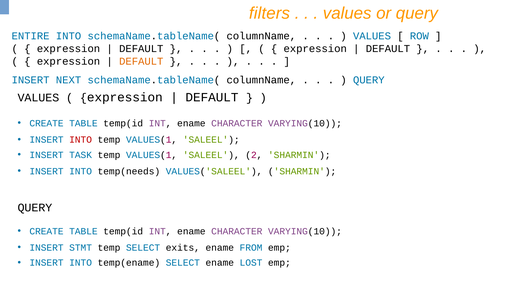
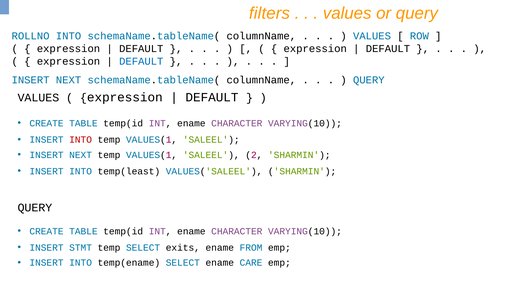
ENTIRE: ENTIRE -> ROLLNO
DEFAULT at (141, 61) colour: orange -> blue
TASK at (81, 155): TASK -> NEXT
temp(needs: temp(needs -> temp(least
LOST: LOST -> CARE
